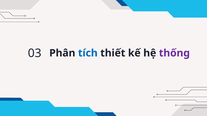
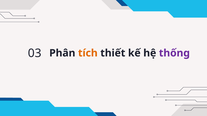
tích colour: blue -> orange
